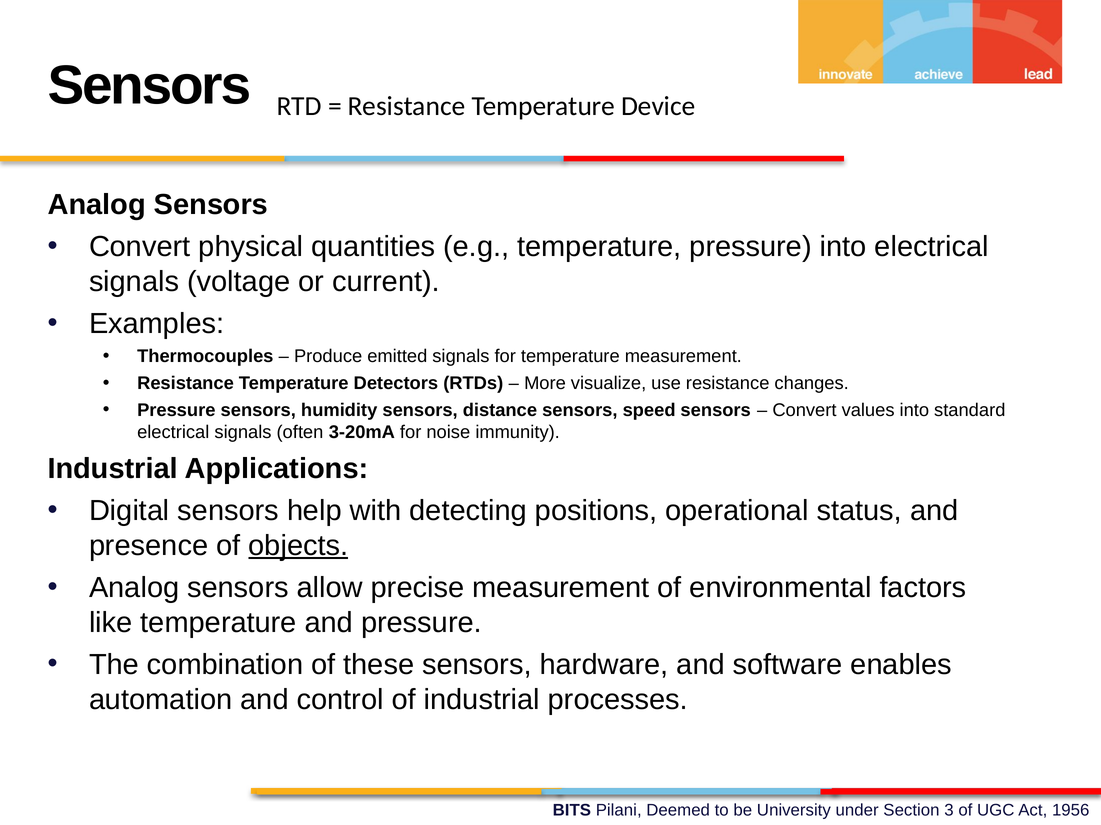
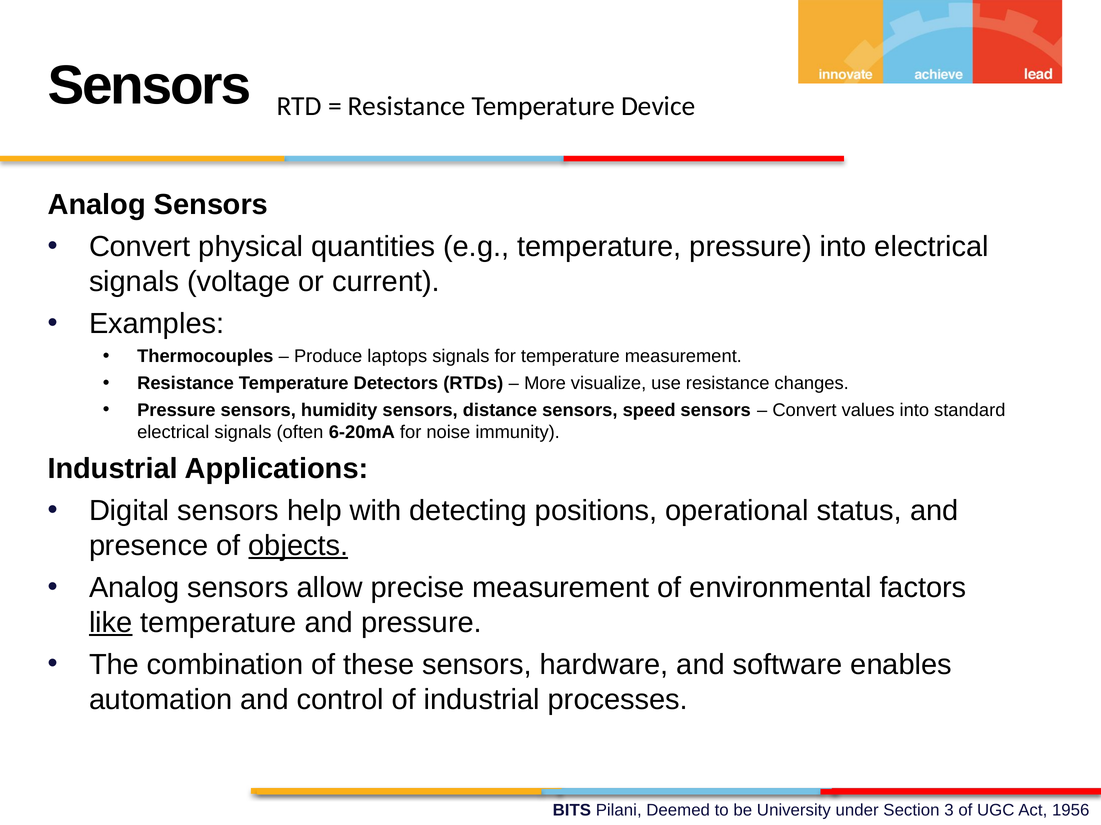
emitted: emitted -> laptops
3-20mA: 3-20mA -> 6-20mA
like underline: none -> present
